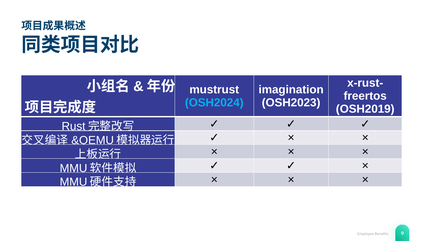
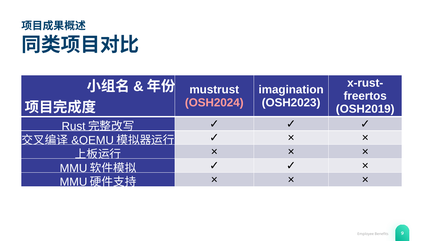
OSH2024 colour: light blue -> pink
